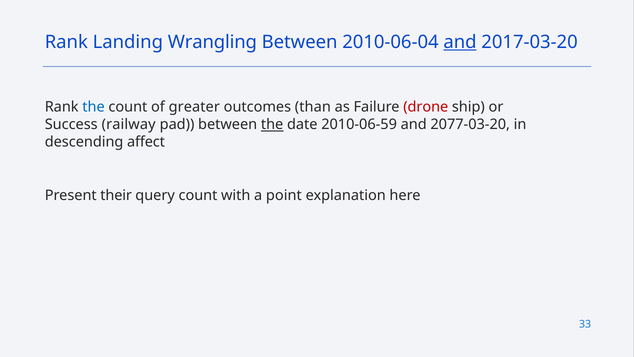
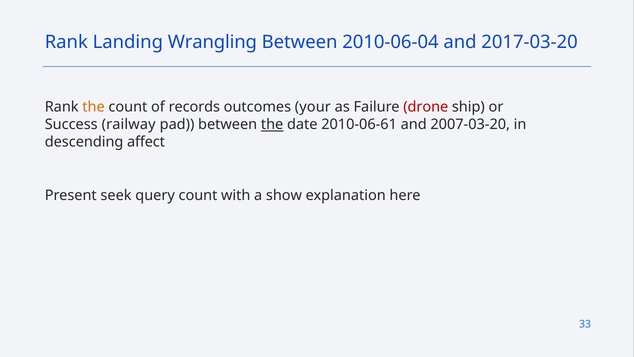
and at (460, 42) underline: present -> none
the at (94, 107) colour: blue -> orange
greater: greater -> records
than: than -> your
2010-06-59: 2010-06-59 -> 2010-06-61
2077-03-20: 2077-03-20 -> 2007-03-20
their: their -> seek
point: point -> show
